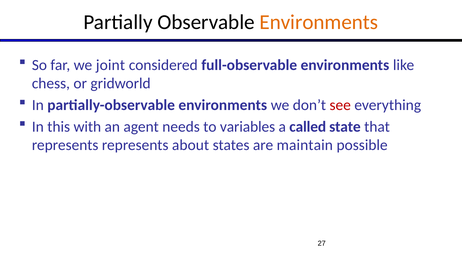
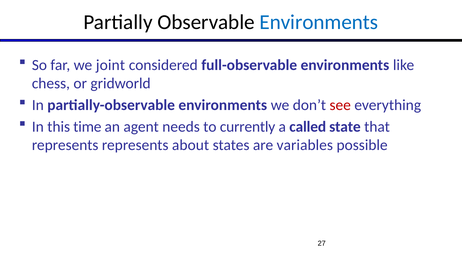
Environments at (319, 22) colour: orange -> blue
with: with -> time
variables: variables -> currently
maintain: maintain -> variables
